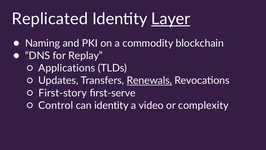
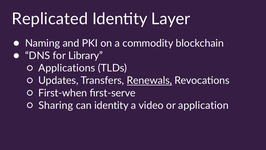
Layer underline: present -> none
Replay: Replay -> Library
First-story: First-story -> First-when
Control: Control -> Sharing
complexity: complexity -> application
